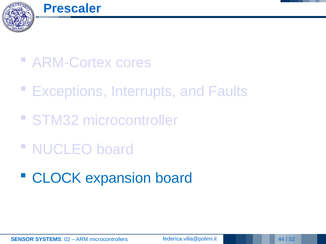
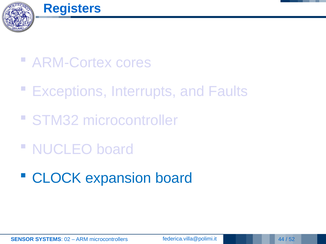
Prescaler: Prescaler -> Registers
